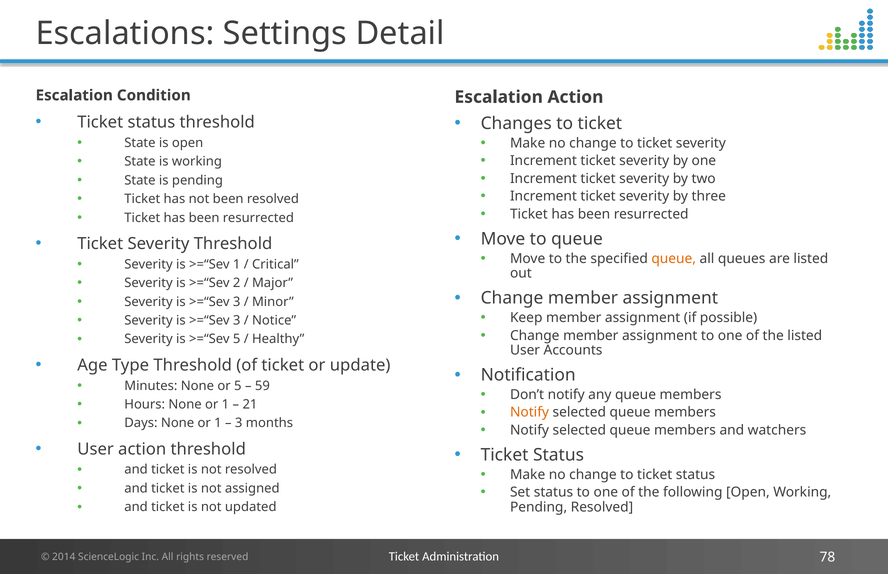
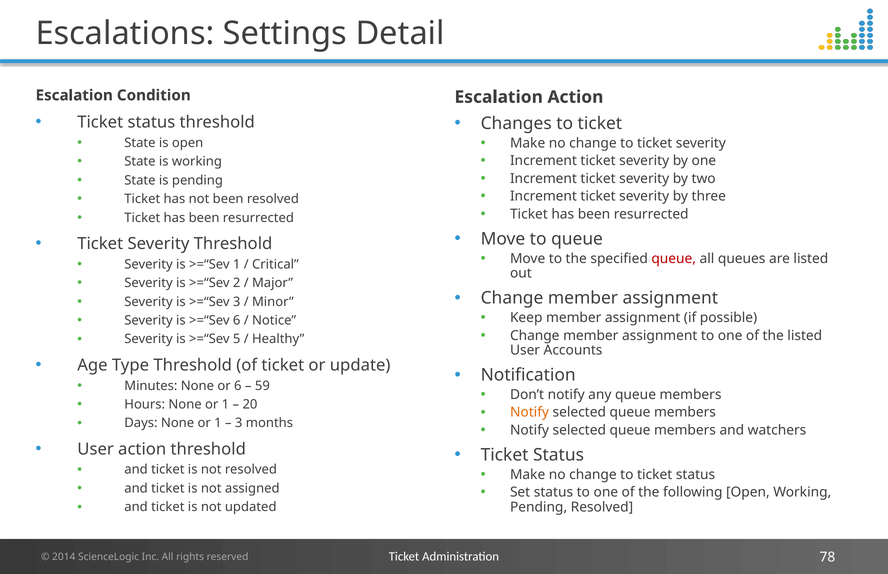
queue at (674, 259) colour: orange -> red
3 at (237, 321): 3 -> 6
or 5: 5 -> 6
21: 21 -> 20
